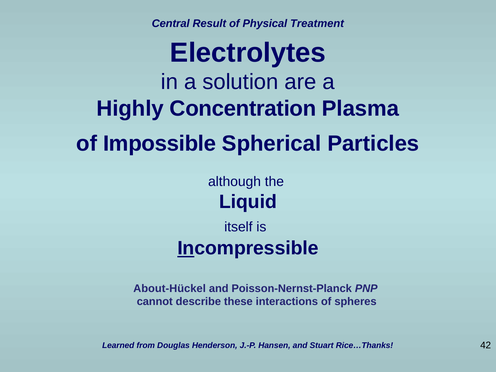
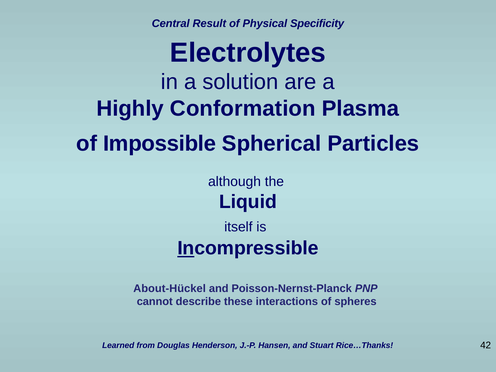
Treatment: Treatment -> Specificity
Concentration: Concentration -> Conformation
